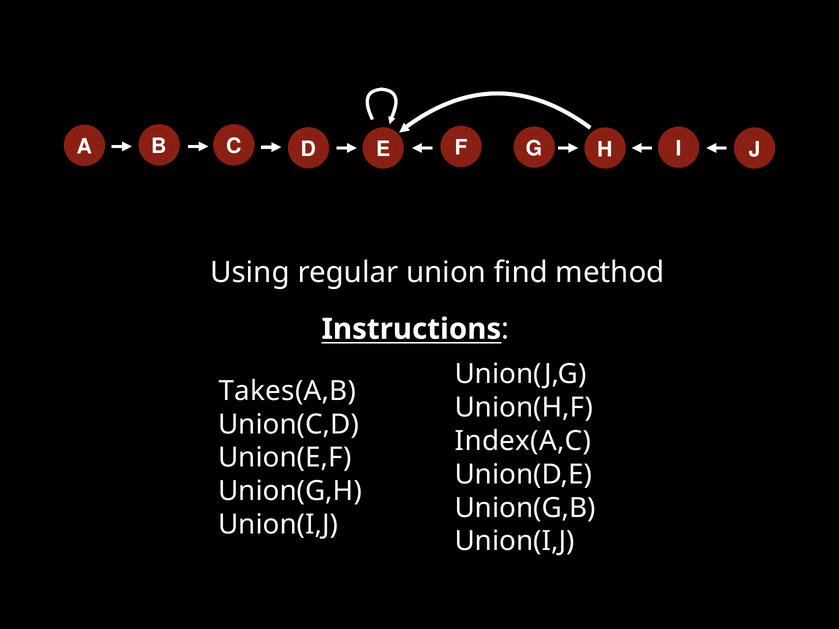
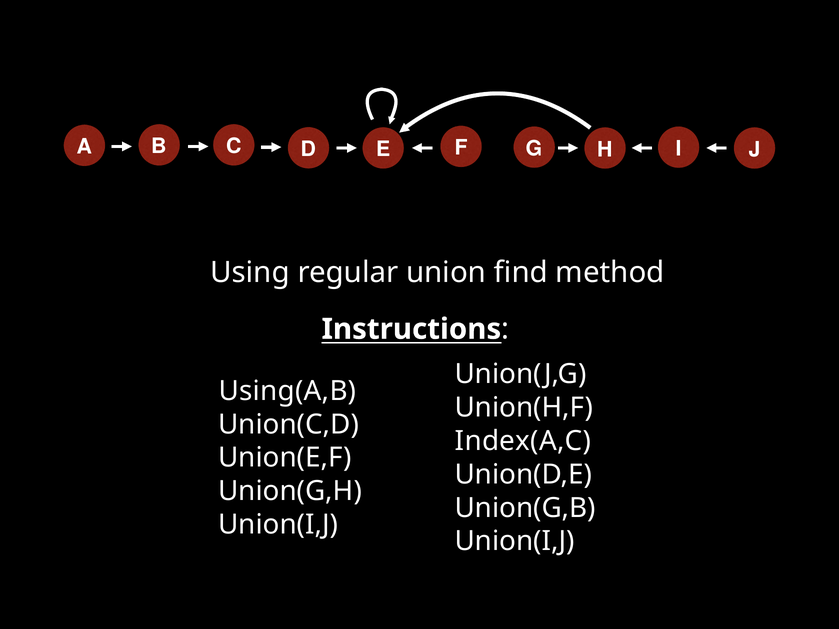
Takes(A,B: Takes(A,B -> Using(A,B
